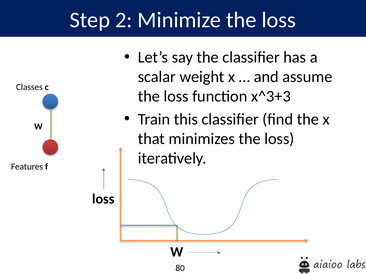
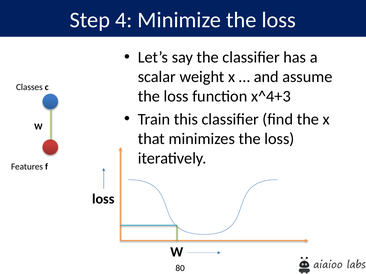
2: 2 -> 4
x^3+3: x^3+3 -> x^4+3
